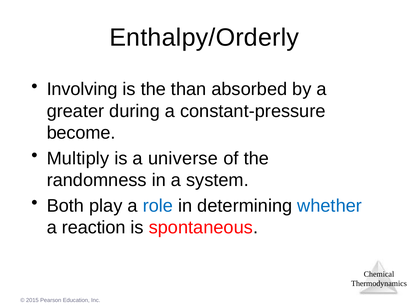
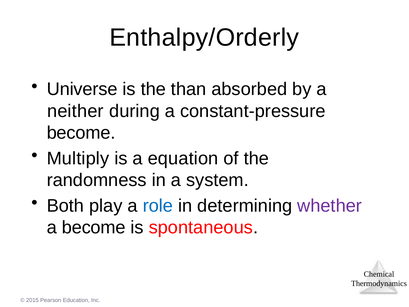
Involving: Involving -> Universe
greater: greater -> neither
universe: universe -> equation
whether colour: blue -> purple
a reaction: reaction -> become
